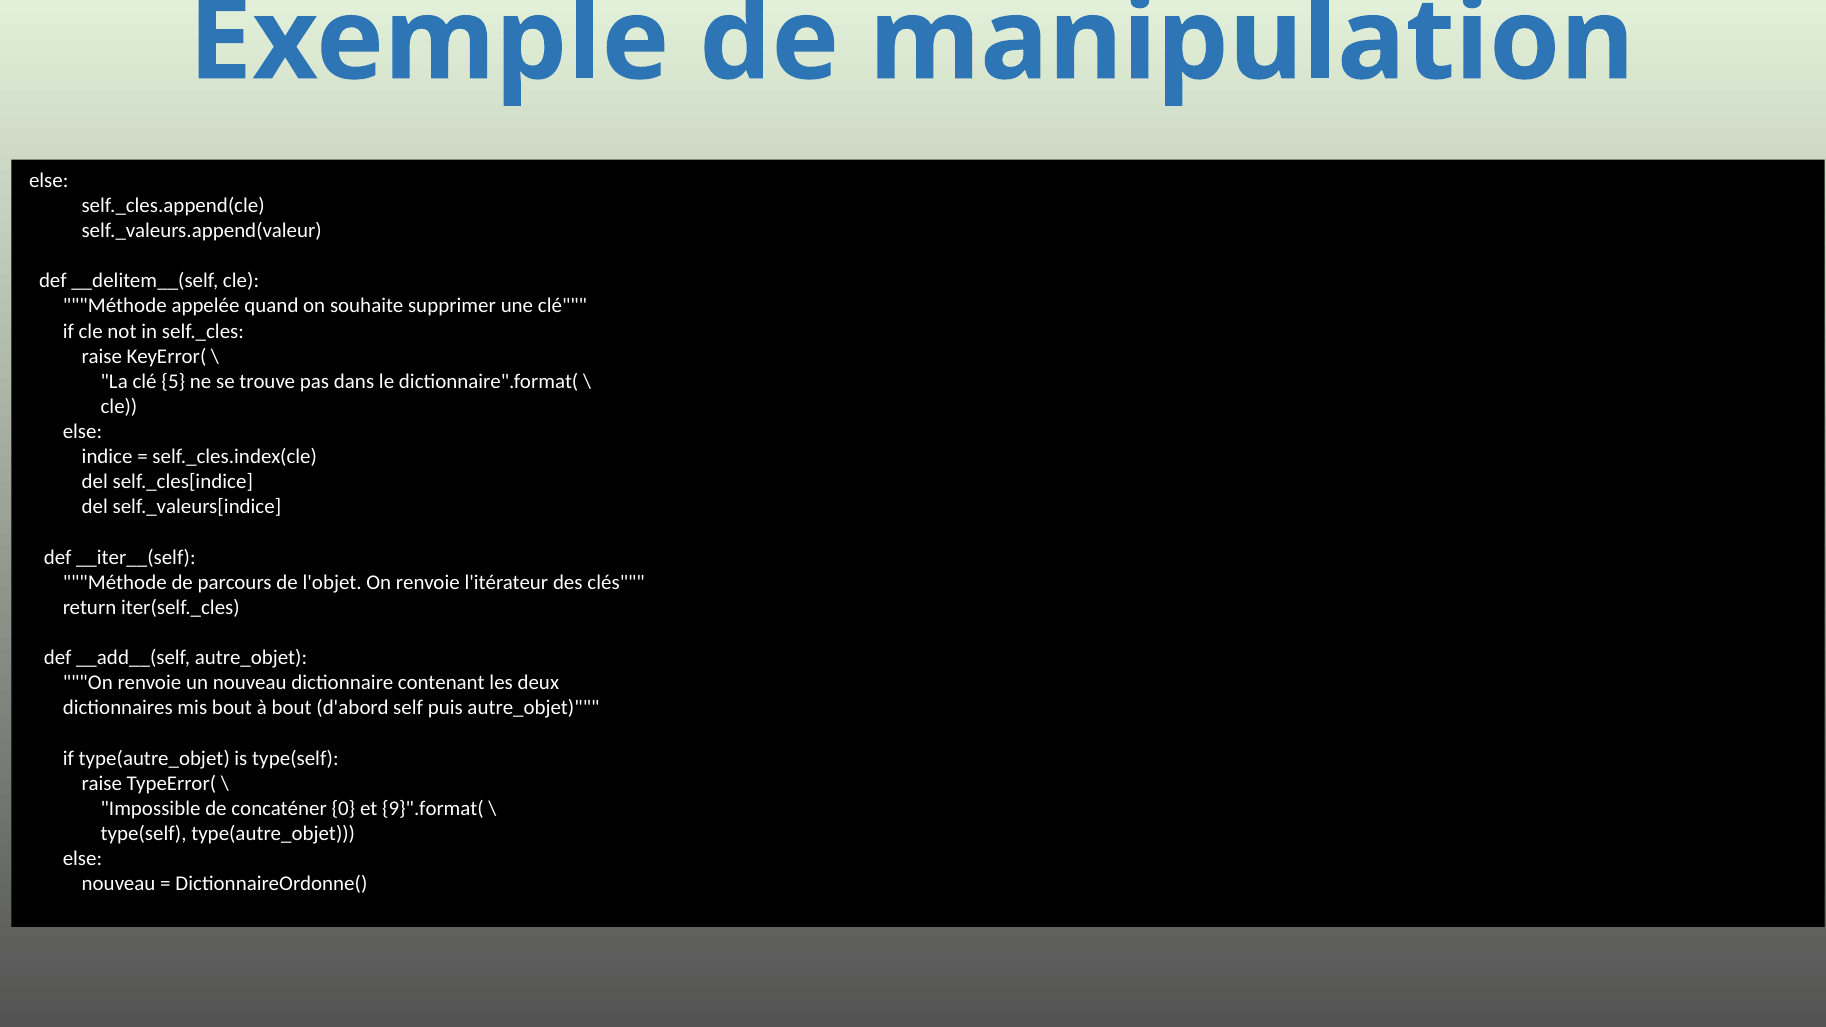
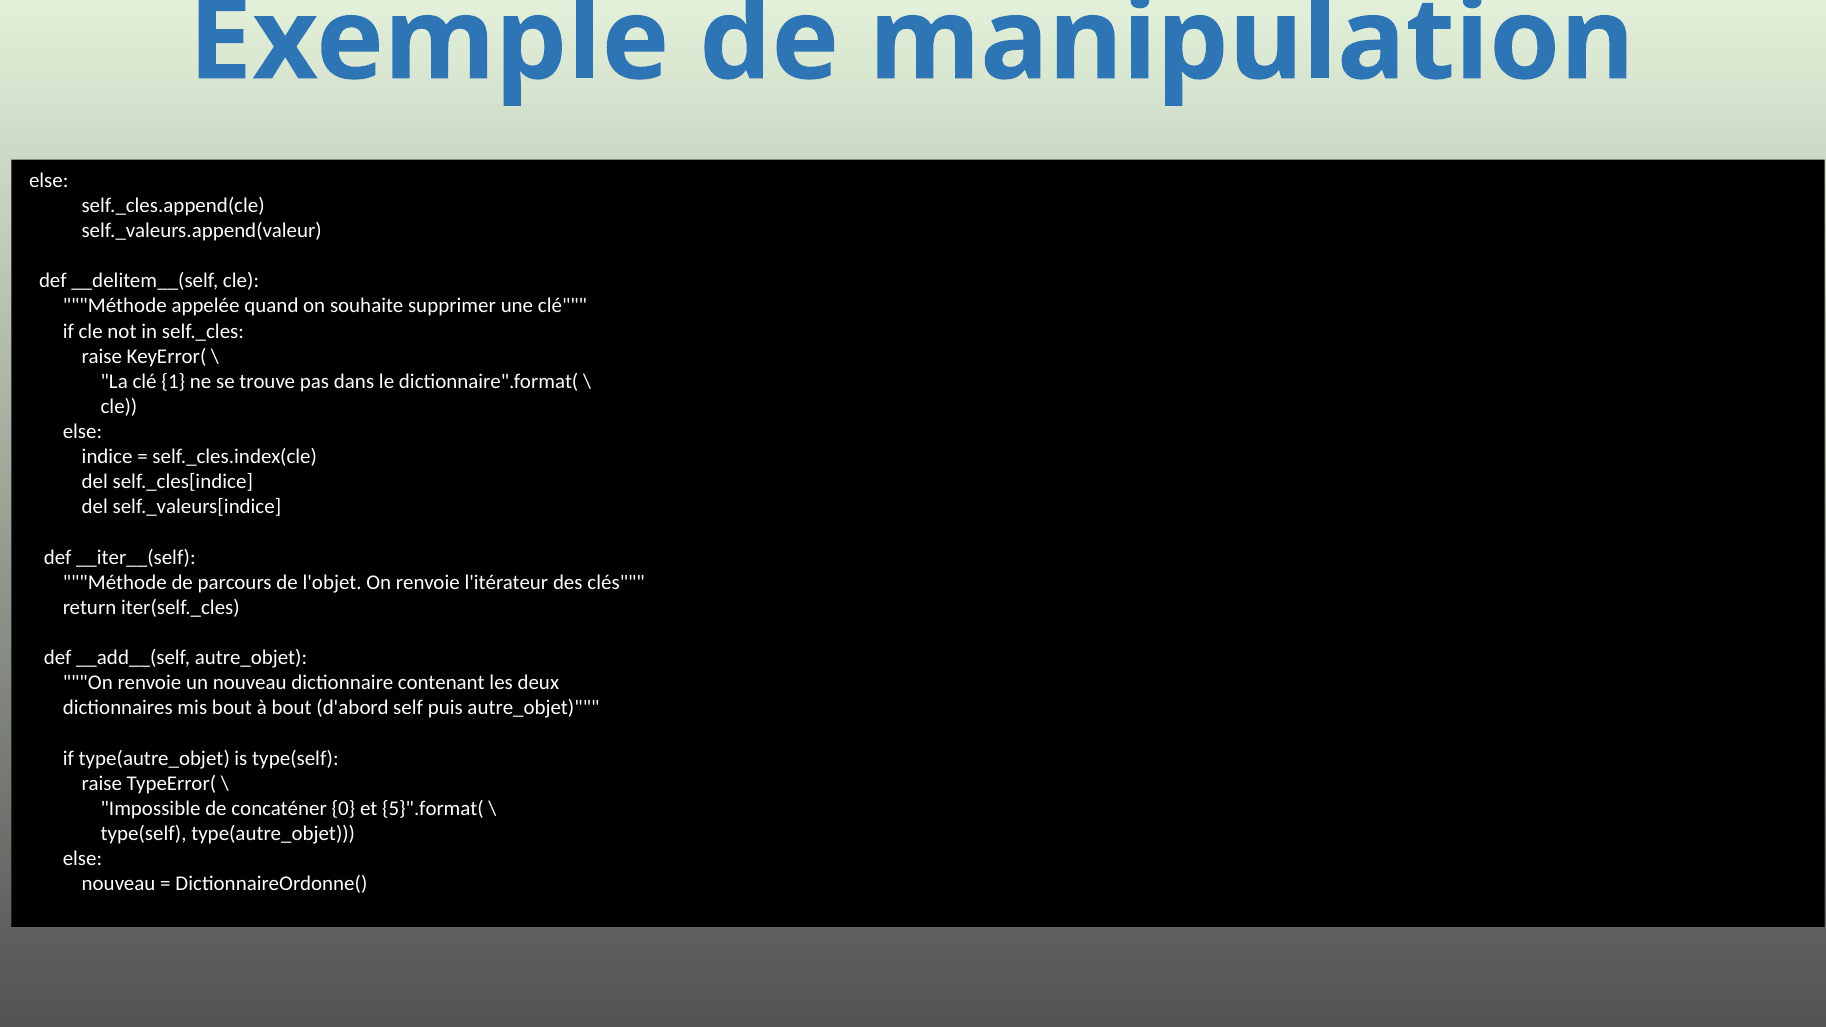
5: 5 -> 1
9}".format(: 9}".format( -> 5}".format(
